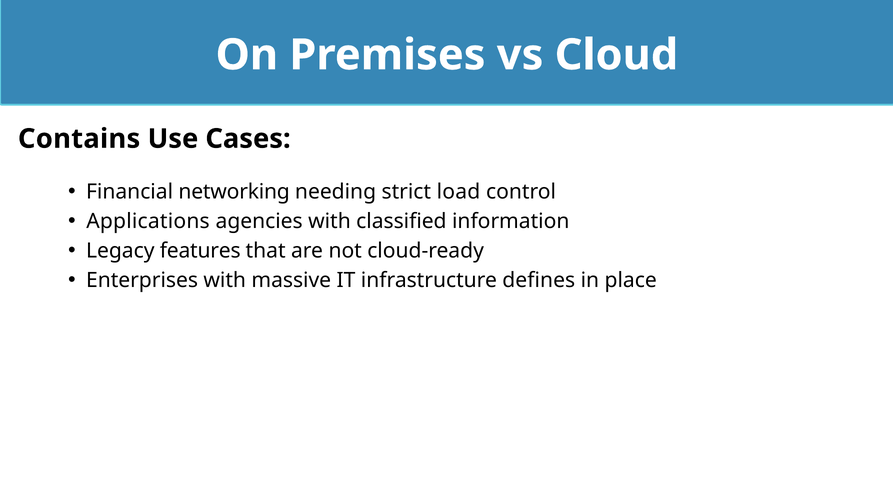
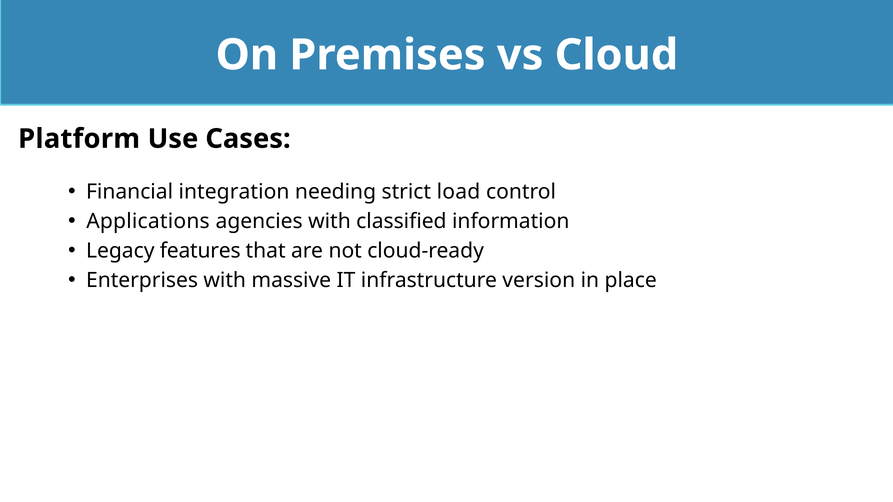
Contains: Contains -> Platform
networking: networking -> integration
defines: defines -> version
